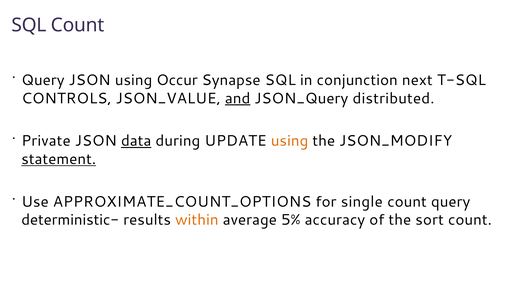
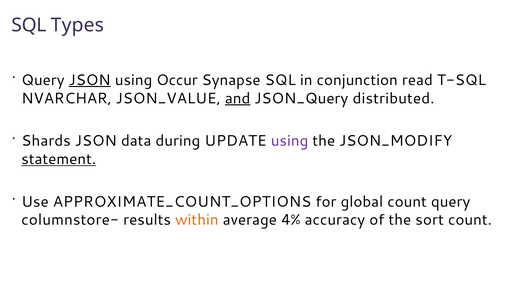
SQL Count: Count -> Types
JSON at (90, 80) underline: none -> present
next: next -> read
CONTROLS: CONTROLS -> NVARCHAR
Private: Private -> Shards
data underline: present -> none
using at (290, 141) colour: orange -> purple
single: single -> global
deterministic-: deterministic- -> columnstore-
5%: 5% -> 4%
